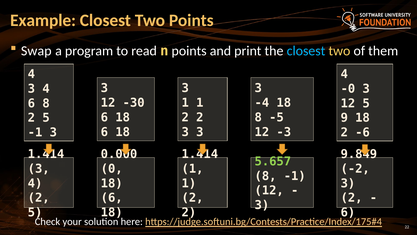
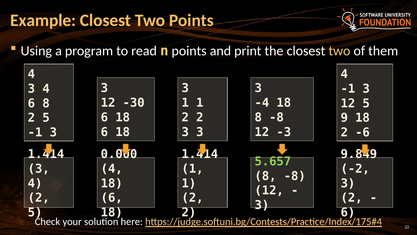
Swap: Swap -> Using
closest at (306, 51) colour: light blue -> white
-0 at (348, 89): -0 -> -1
-5 at (276, 117): -5 -> -8
0 at (112, 168): 0 -> 4
-1 at (295, 176): -1 -> -8
